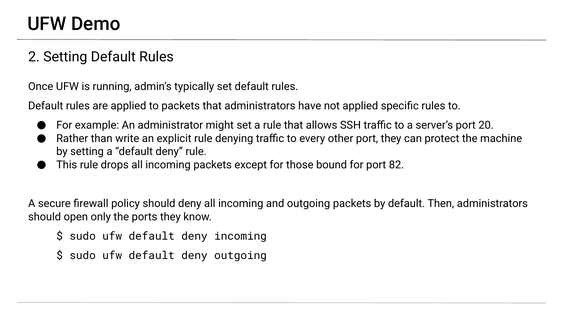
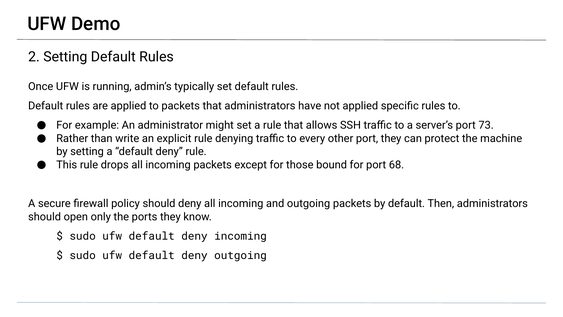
20: 20 -> 73
82: 82 -> 68
